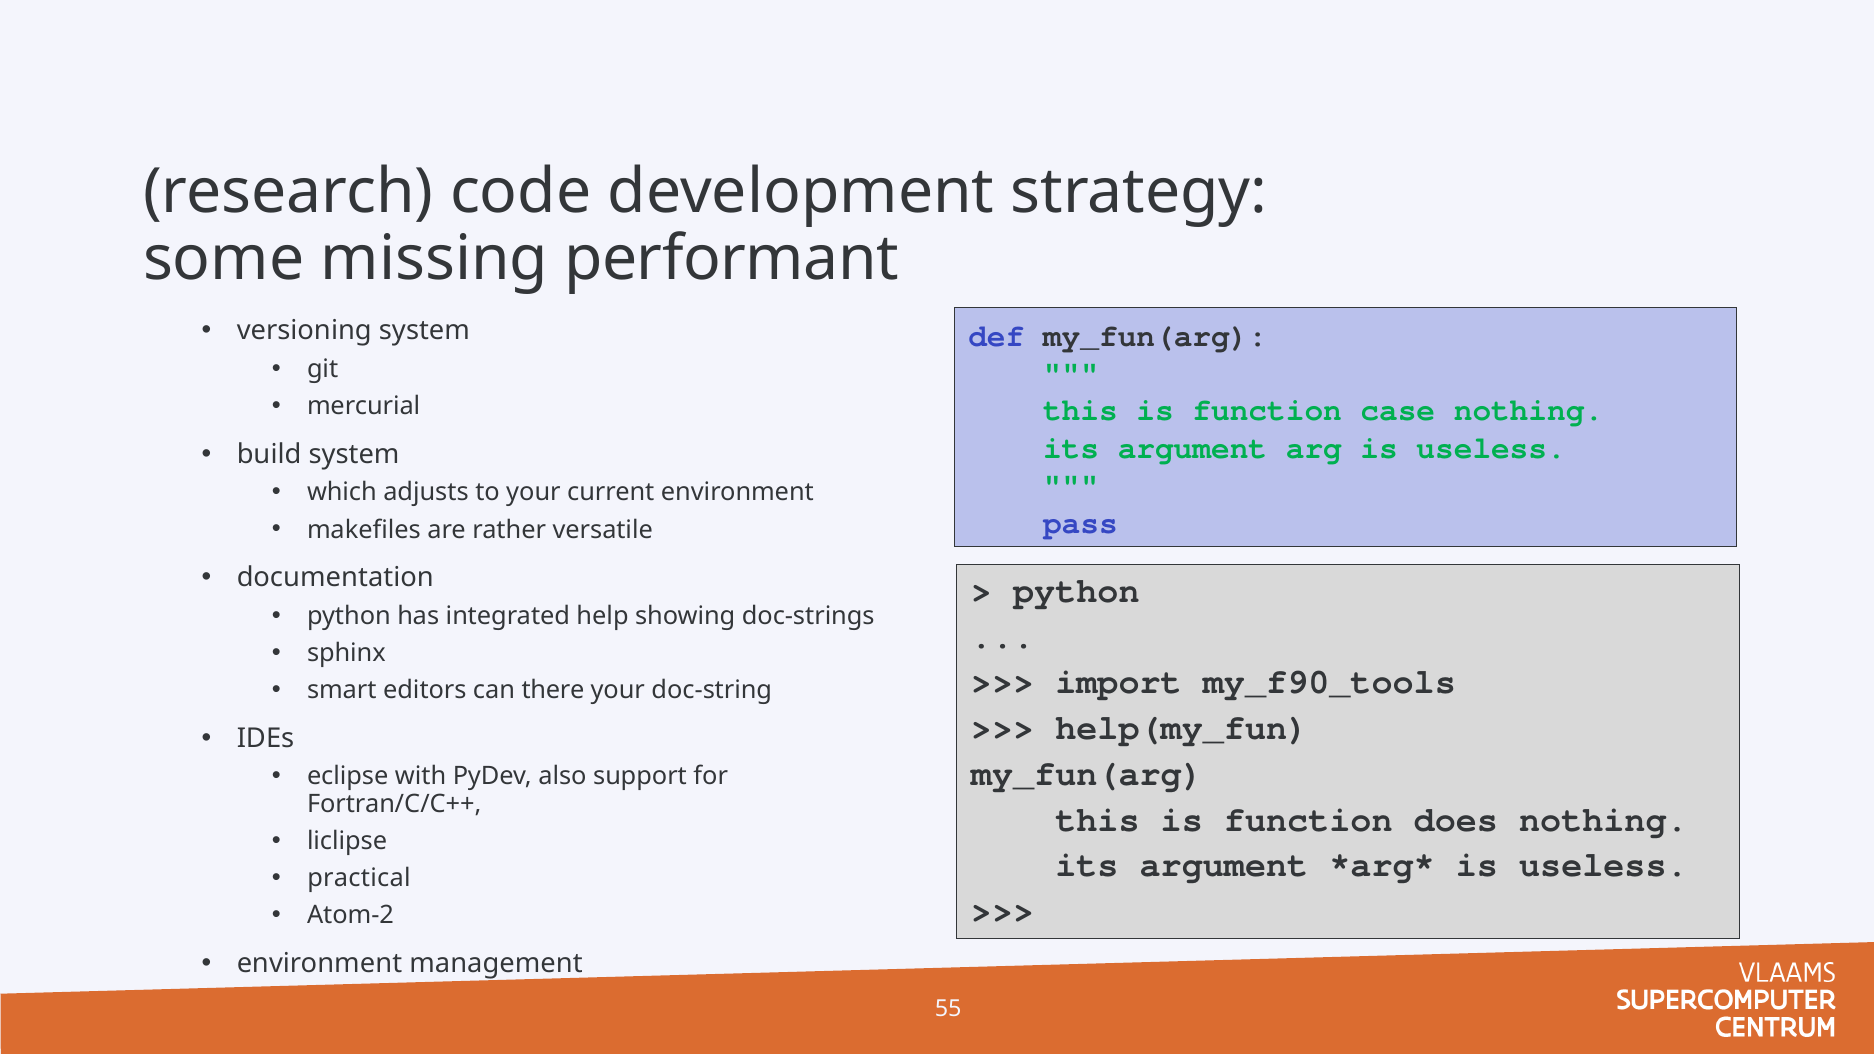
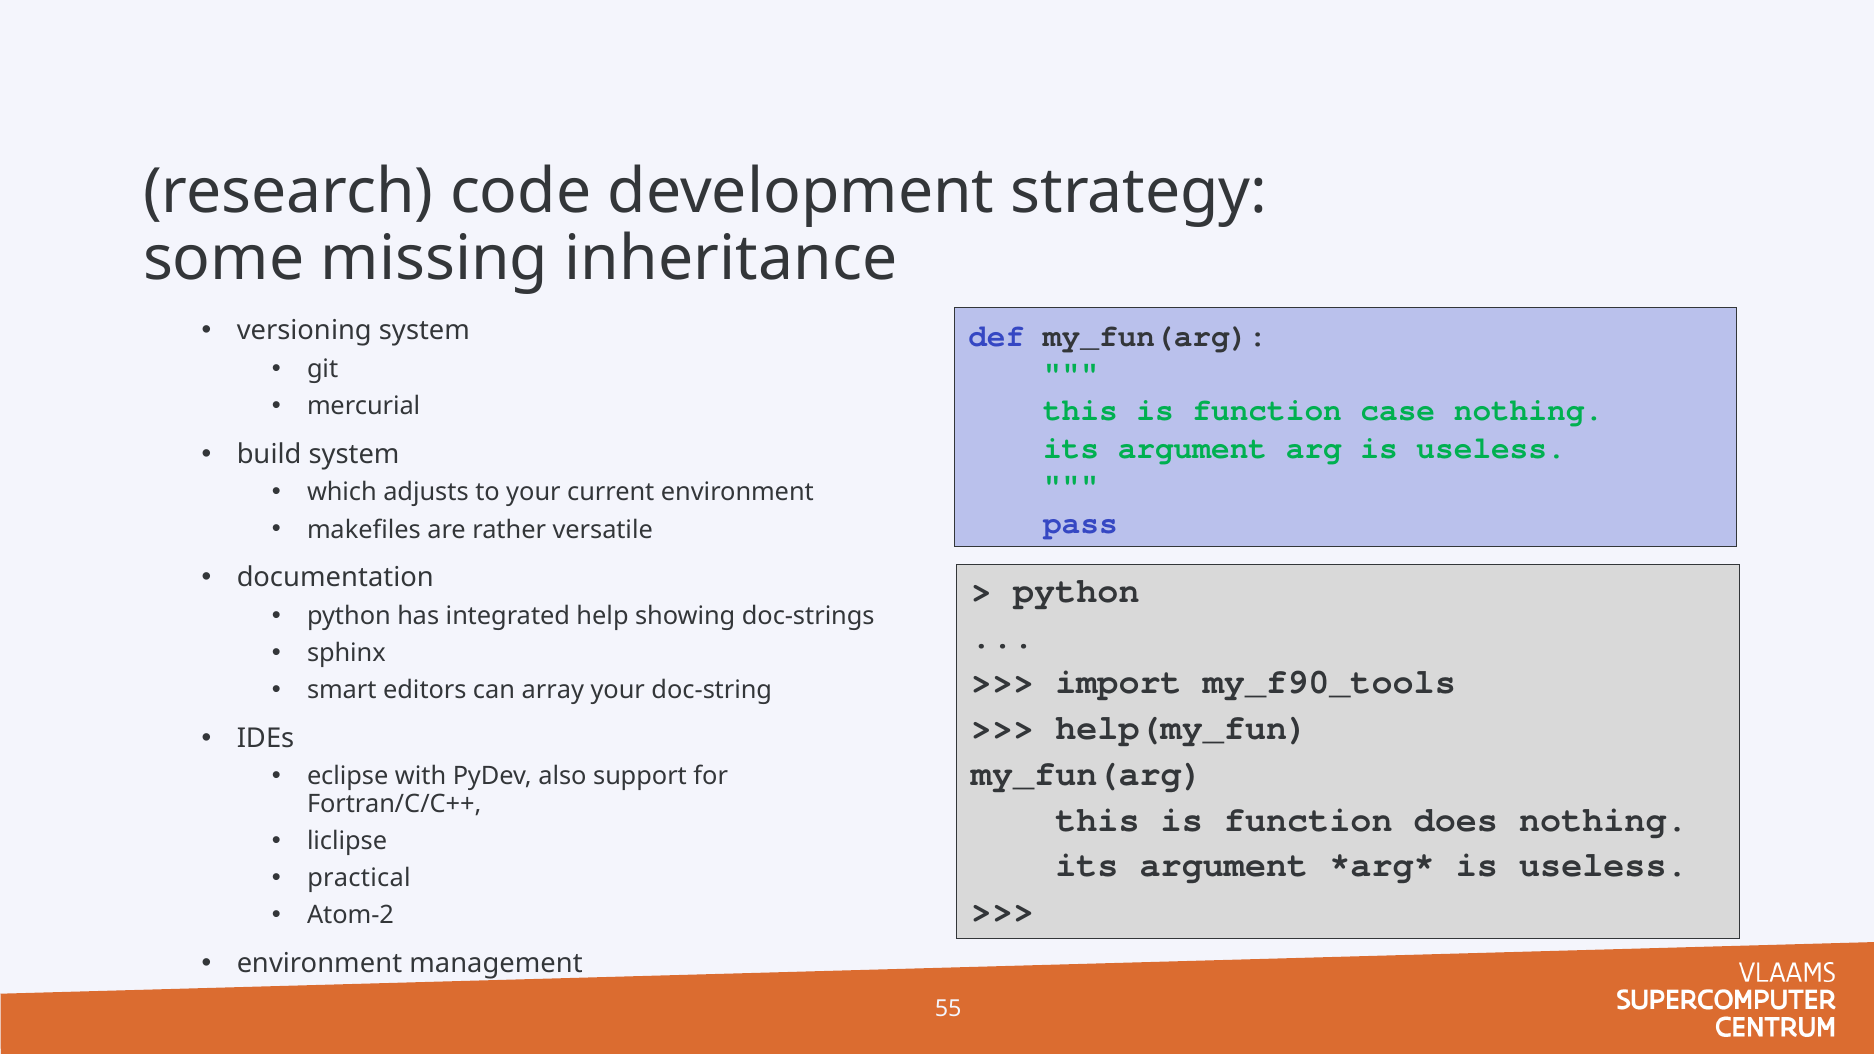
performant: performant -> inheritance
there: there -> array
